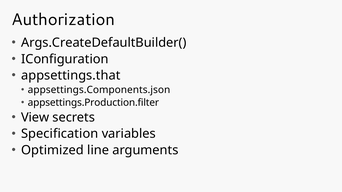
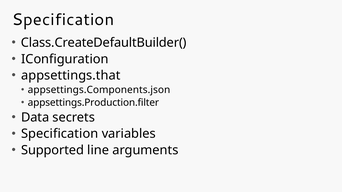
Authorization at (63, 20): Authorization -> Specification
Args.CreateDefaultBuilder(: Args.CreateDefaultBuilder( -> Class.CreateDefaultBuilder(
View: View -> Data
Optimized: Optimized -> Supported
